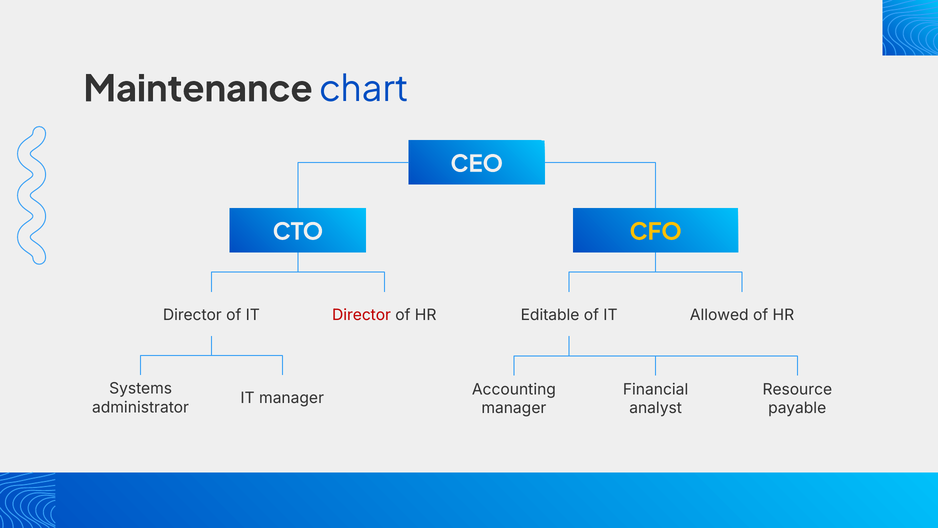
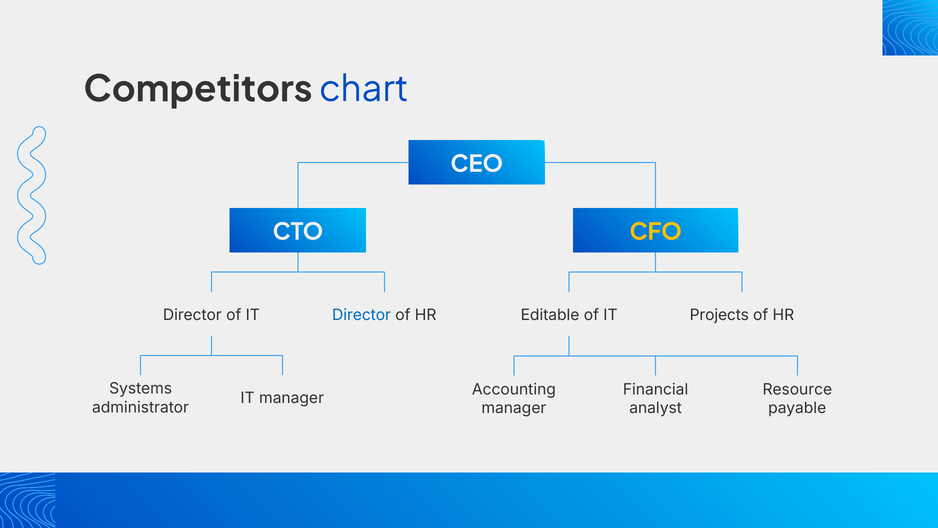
Maintenance: Maintenance -> Competitors
Director at (362, 315) colour: red -> blue
Allowed: Allowed -> Projects
